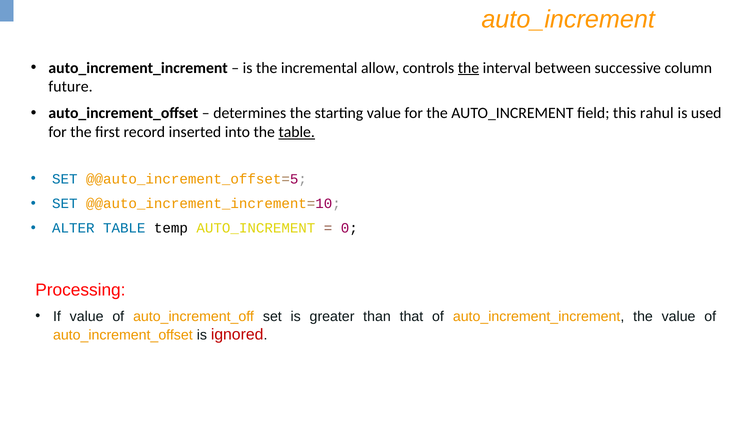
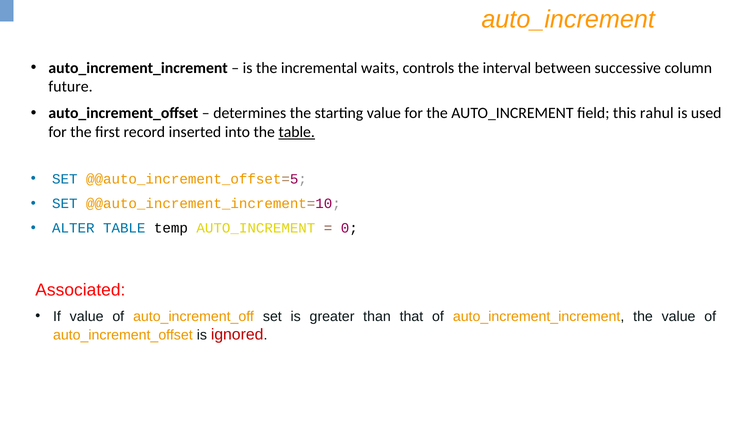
allow: allow -> waits
the at (468, 68) underline: present -> none
Processing: Processing -> Associated
